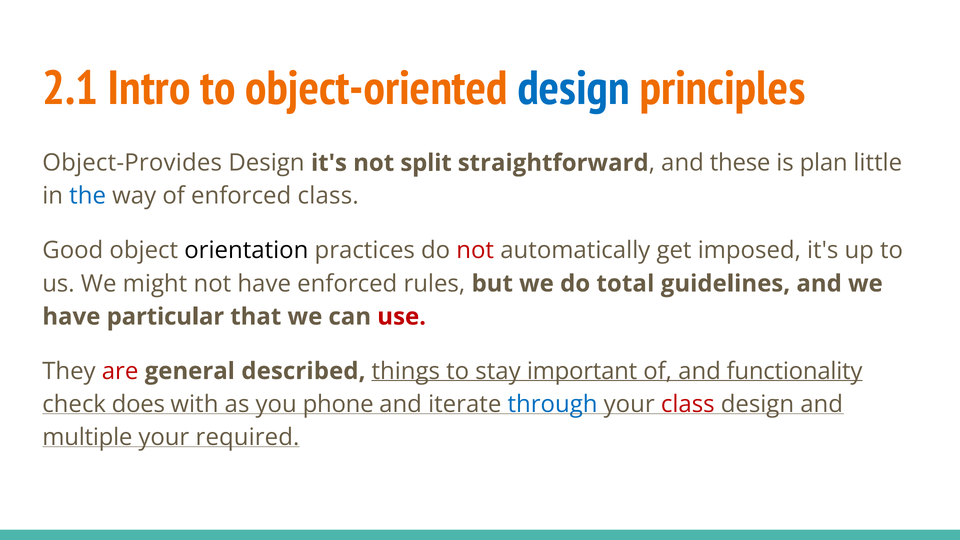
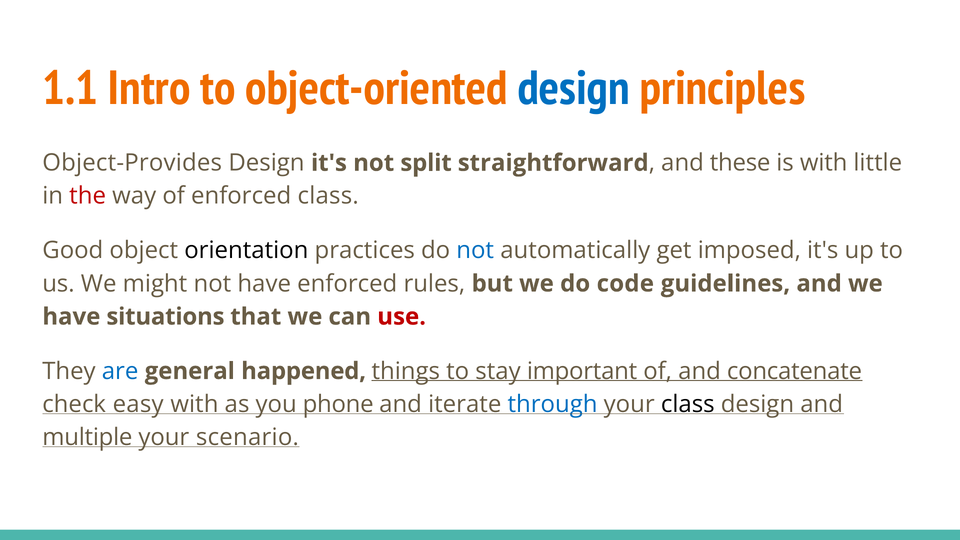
2.1: 2.1 -> 1.1
is plan: plan -> with
the colour: blue -> red
not at (475, 250) colour: red -> blue
total: total -> code
particular: particular -> situations
are colour: red -> blue
described: described -> happened
functionality: functionality -> concatenate
does: does -> easy
class at (688, 404) colour: red -> black
required: required -> scenario
